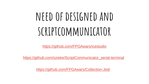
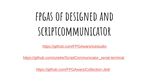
need: need -> fpgas
